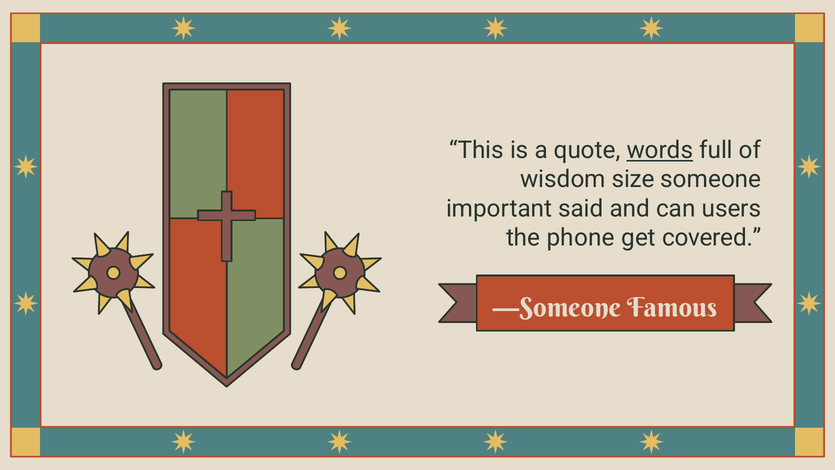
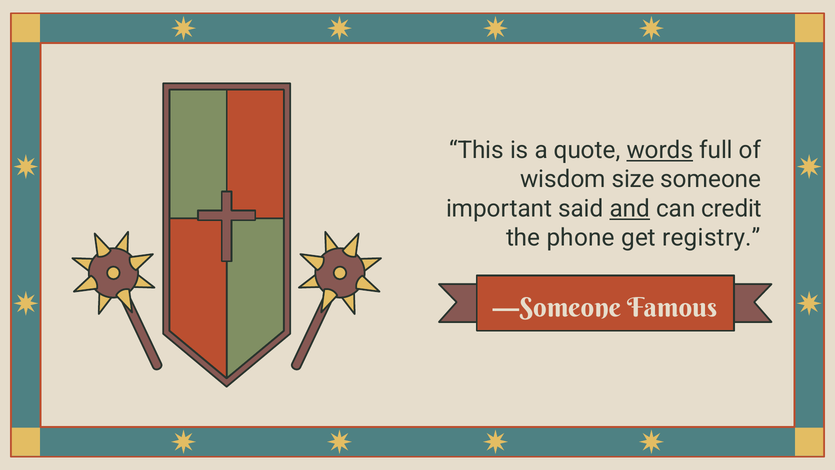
and underline: none -> present
users: users -> credit
covered: covered -> registry
